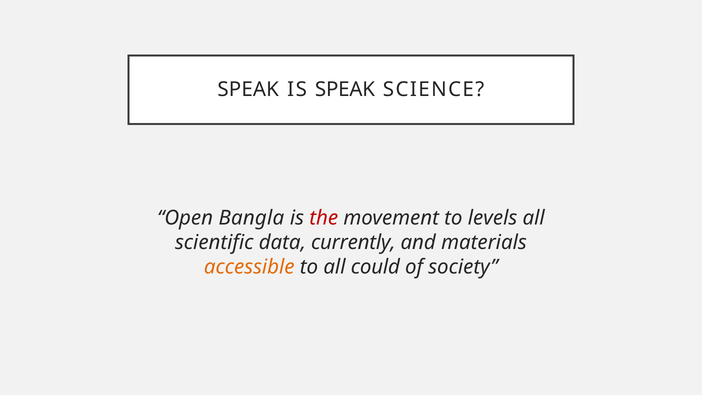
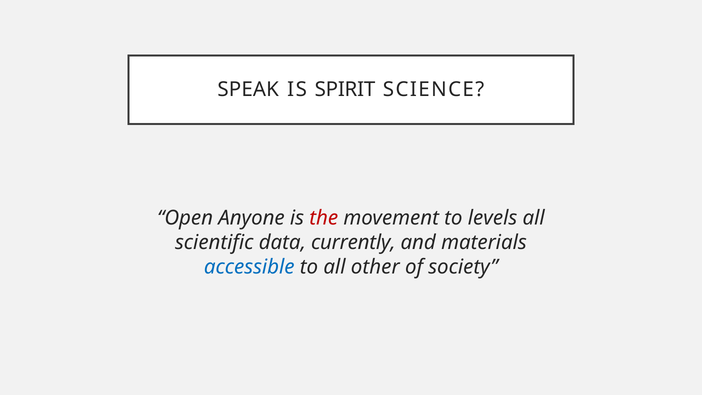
IS SPEAK: SPEAK -> SPIRIT
Bangla: Bangla -> Anyone
accessible colour: orange -> blue
could: could -> other
